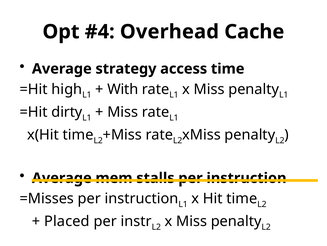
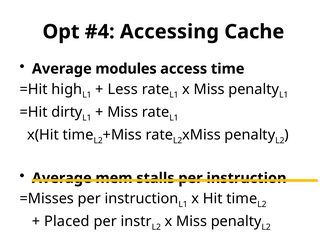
Overhead: Overhead -> Accessing
strategy: strategy -> modules
With: With -> Less
